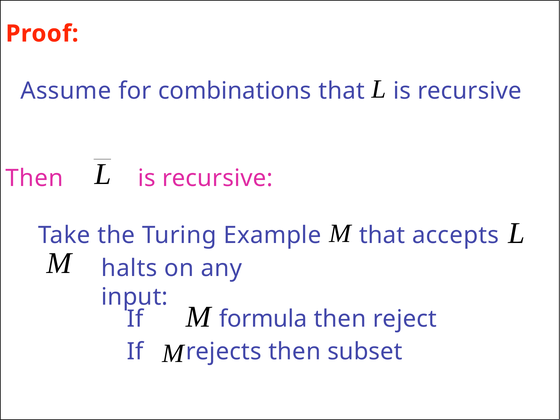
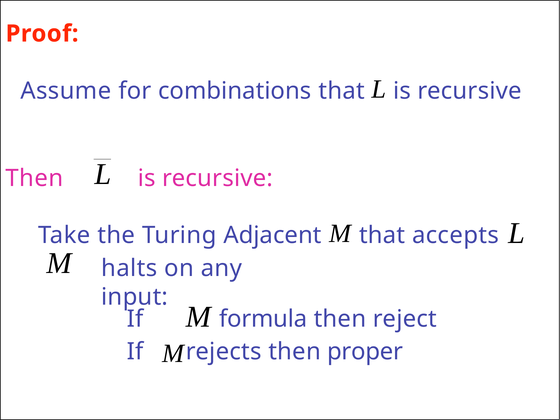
Example: Example -> Adjacent
subset: subset -> proper
